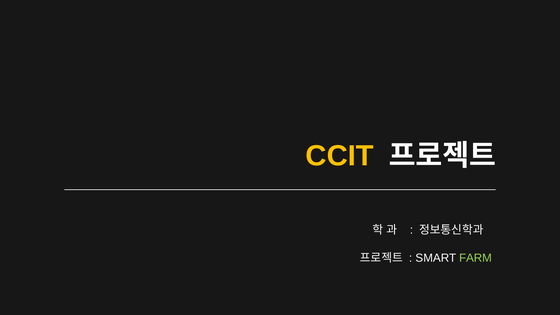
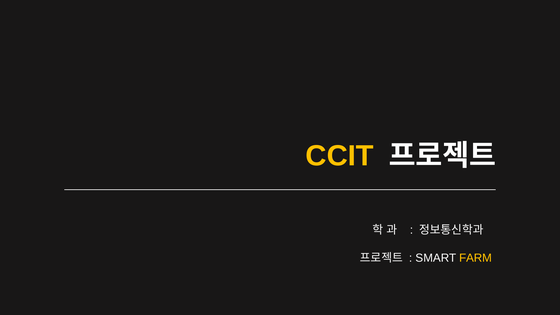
FARM colour: light green -> yellow
